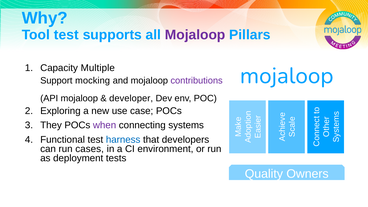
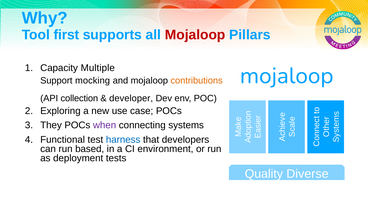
Tool test: test -> first
Mojaloop at (195, 35) colour: purple -> red
contributions colour: purple -> orange
API mojaloop: mojaloop -> collection
cases: cases -> based
Owners: Owners -> Diverse
